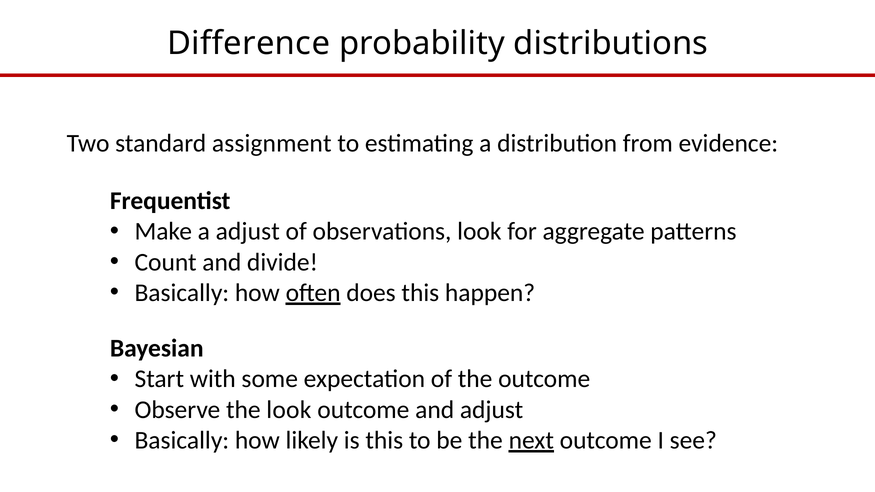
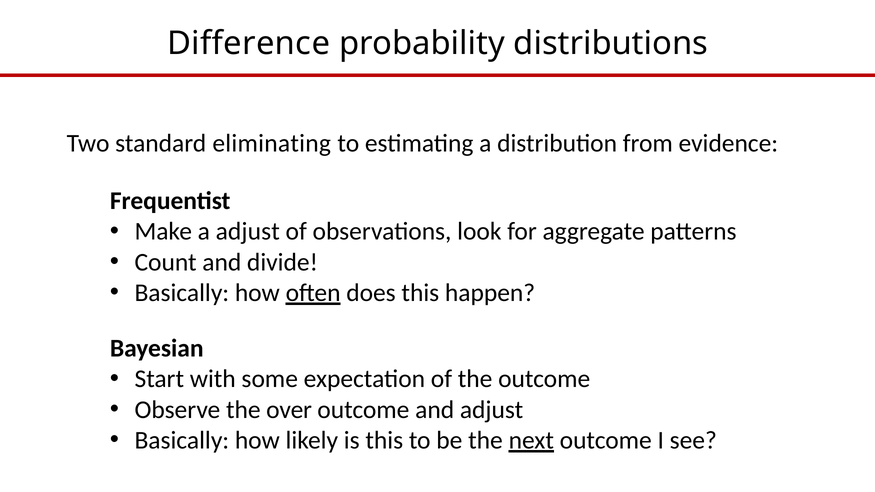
assignment: assignment -> eliminating
the look: look -> over
